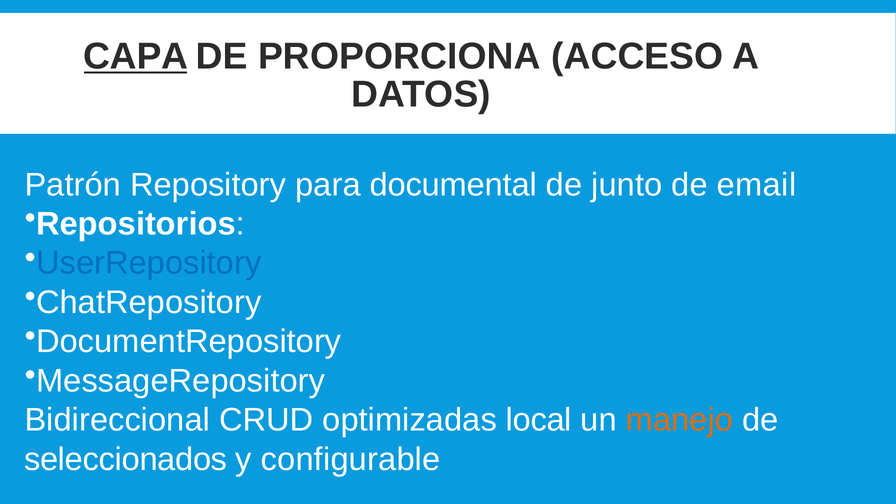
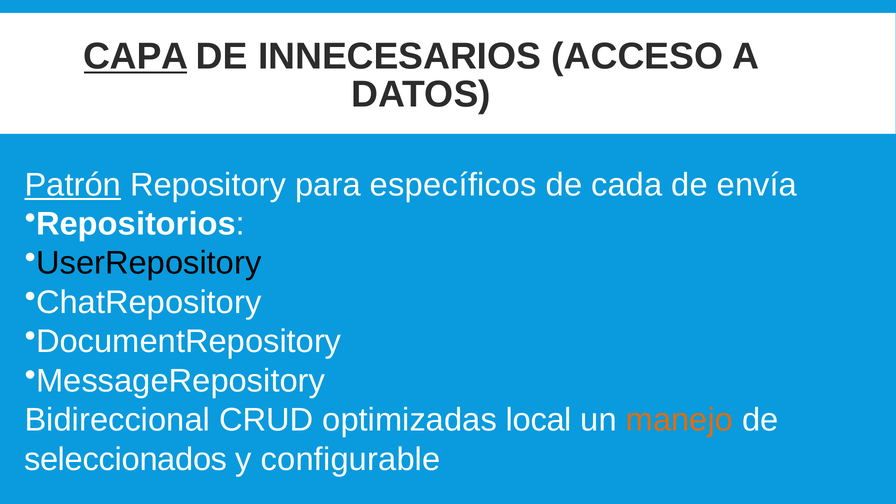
PROPORCIONA: PROPORCIONA -> INNECESARIOS
Patrón underline: none -> present
documental: documental -> específicos
junto: junto -> cada
email: email -> envía
UserRepository colour: blue -> black
